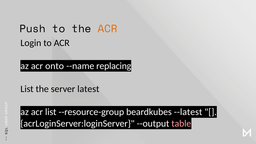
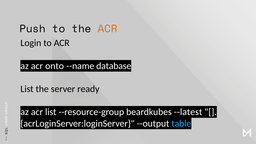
replacing: replacing -> database
latest: latest -> ready
table colour: pink -> light blue
